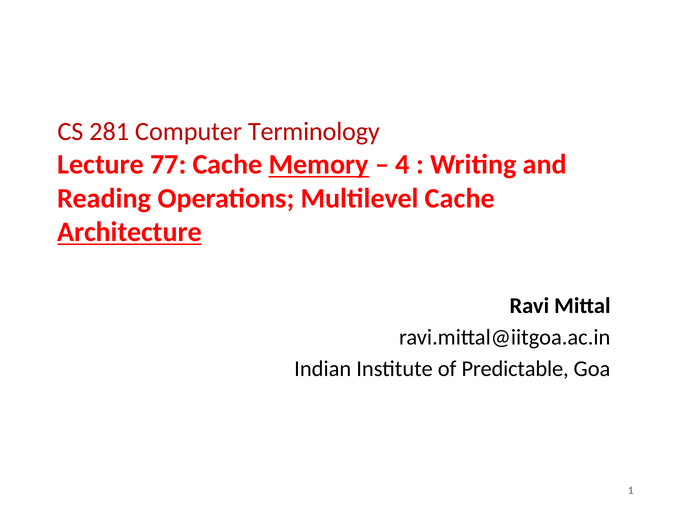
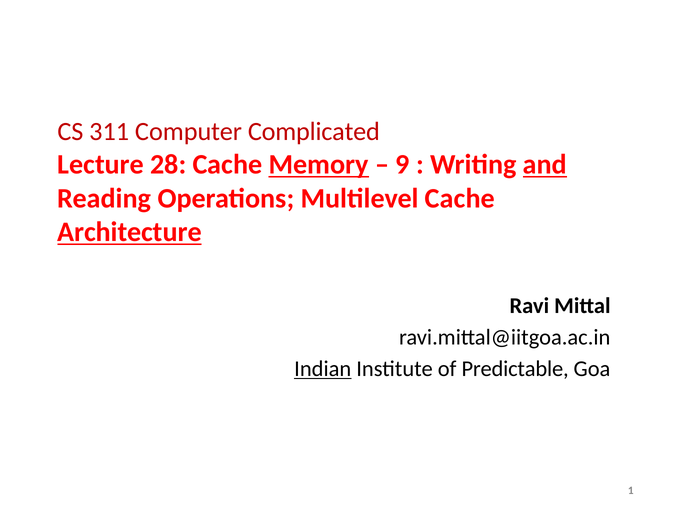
281: 281 -> 311
Terminology: Terminology -> Complicated
77: 77 -> 28
4: 4 -> 9
and underline: none -> present
Indian underline: none -> present
